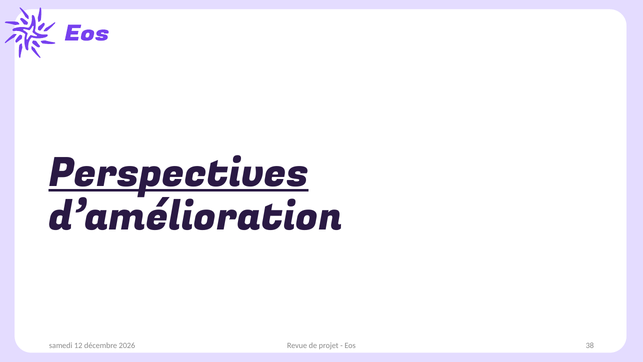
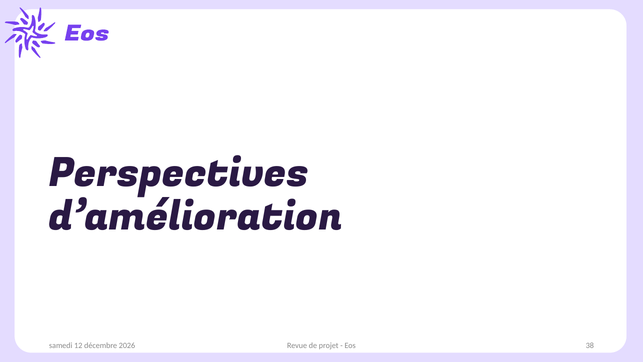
Perspectives underline: present -> none
